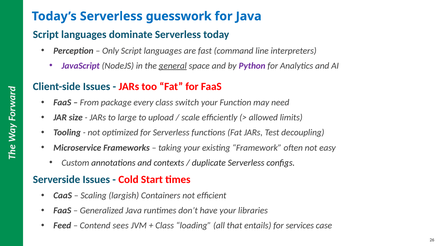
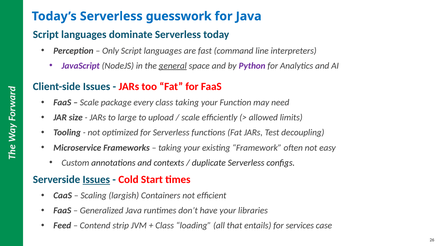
From at (89, 103): From -> Scale
class switch: switch -> taking
Issues at (96, 179) underline: none -> present
sees: sees -> strip
